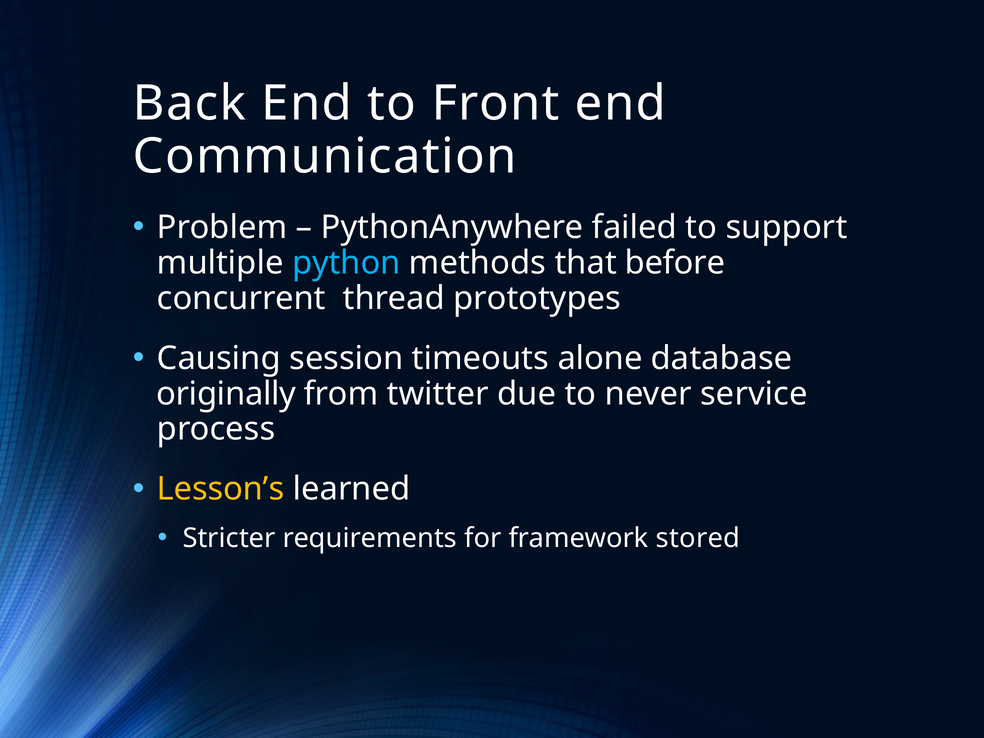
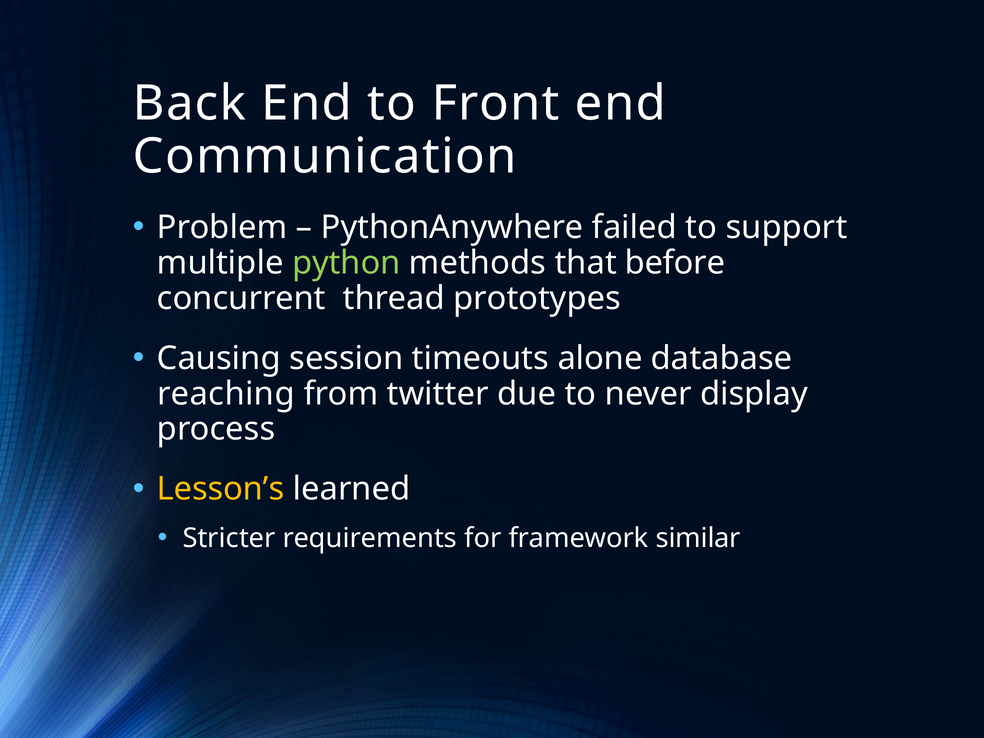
python colour: light blue -> light green
originally: originally -> reaching
service: service -> display
stored: stored -> similar
